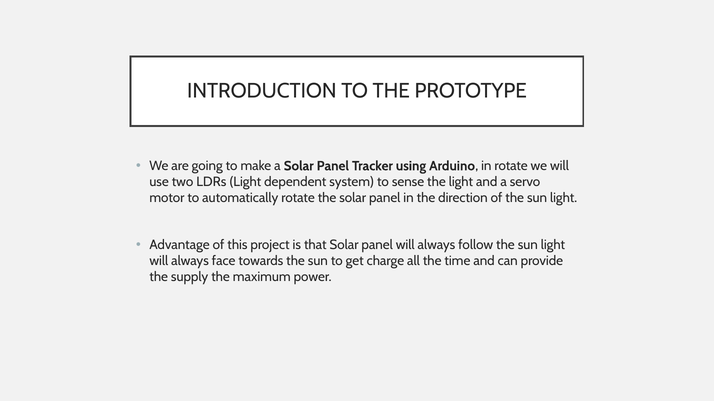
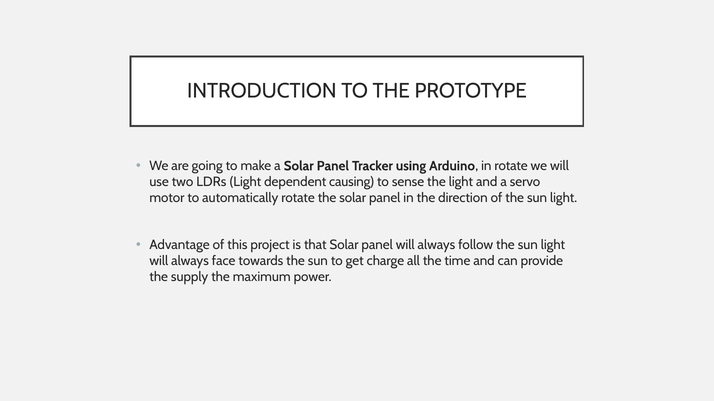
system: system -> causing
